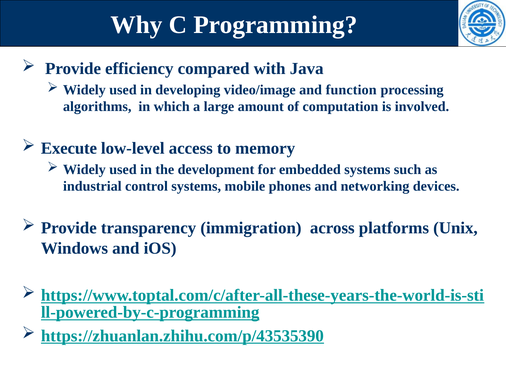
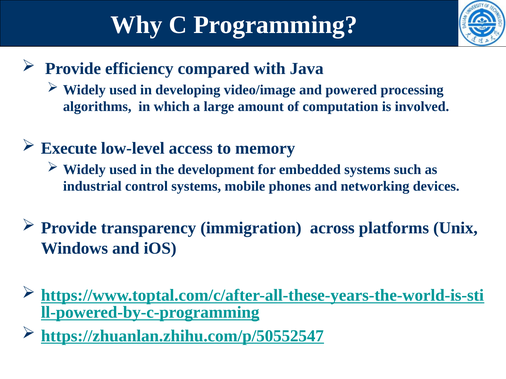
function: function -> powered
https://zhuanlan.zhihu.com/p/43535390: https://zhuanlan.zhihu.com/p/43535390 -> https://zhuanlan.zhihu.com/p/50552547
